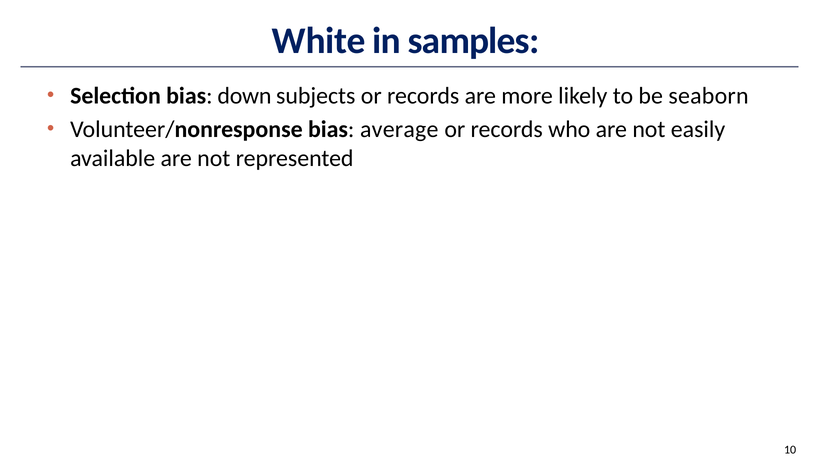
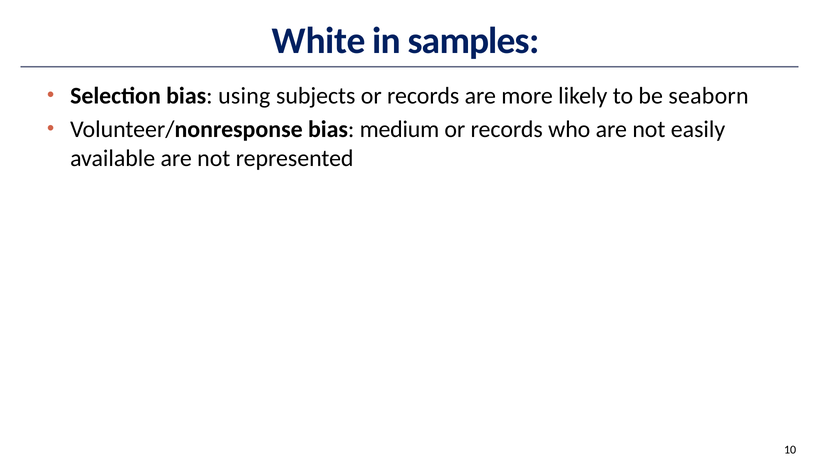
down: down -> using
average: average -> medium
